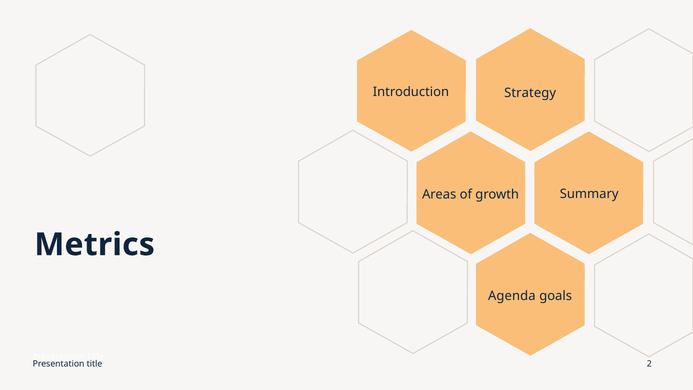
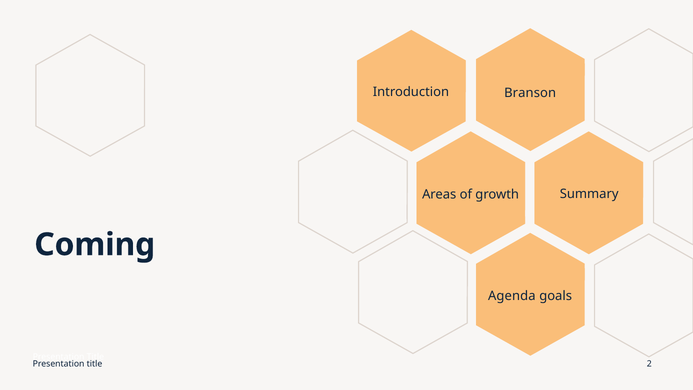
Strategy: Strategy -> Branson
Metrics: Metrics -> Coming
